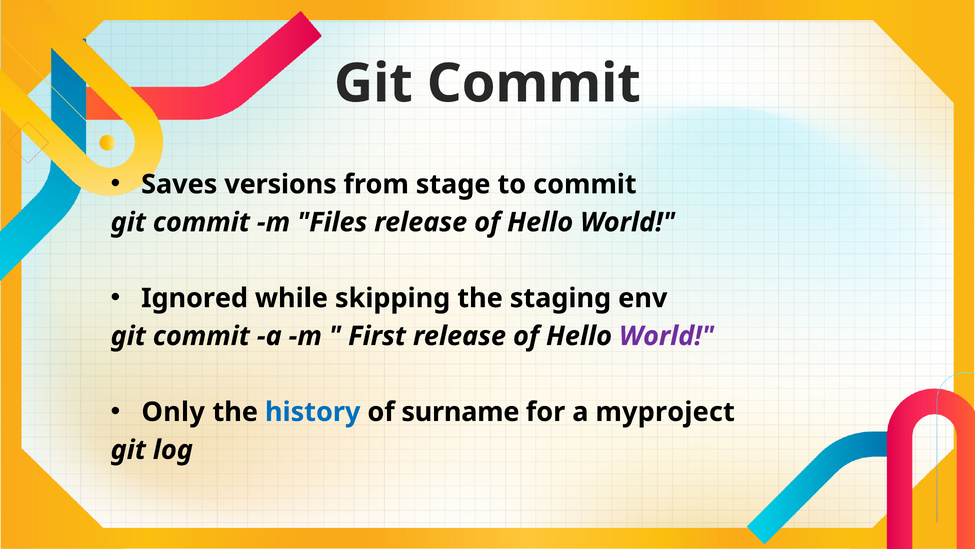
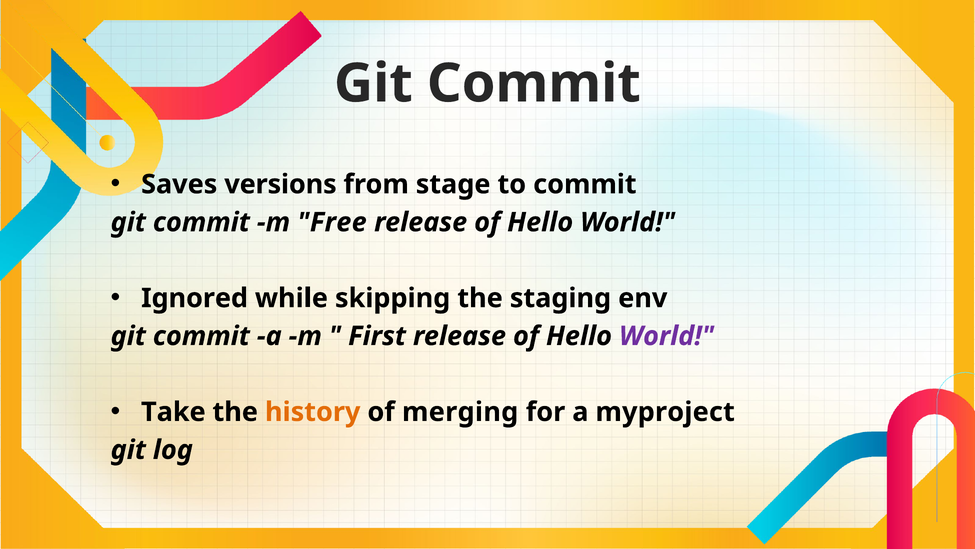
Files: Files -> Free
Only: Only -> Take
history colour: blue -> orange
surname: surname -> merging
